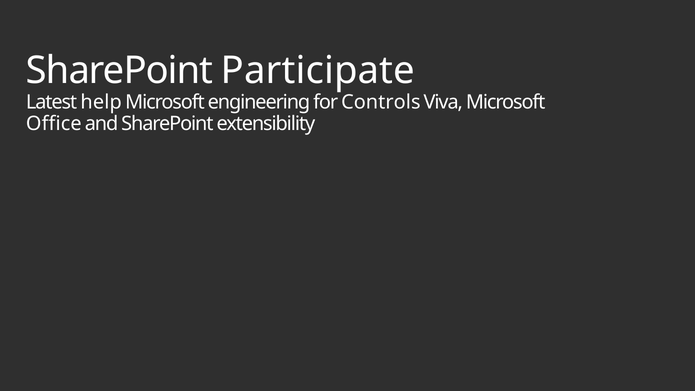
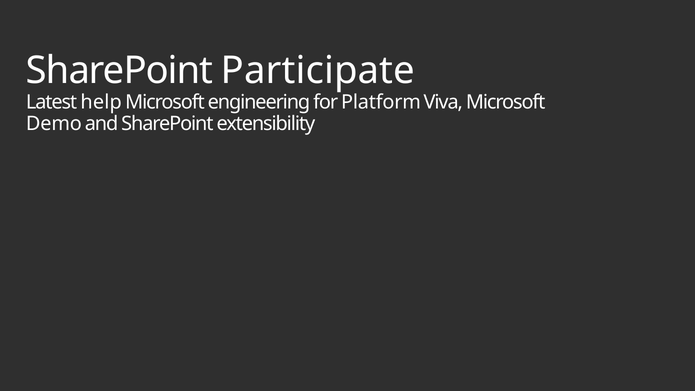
Controls: Controls -> Platform
Office: Office -> Demo
